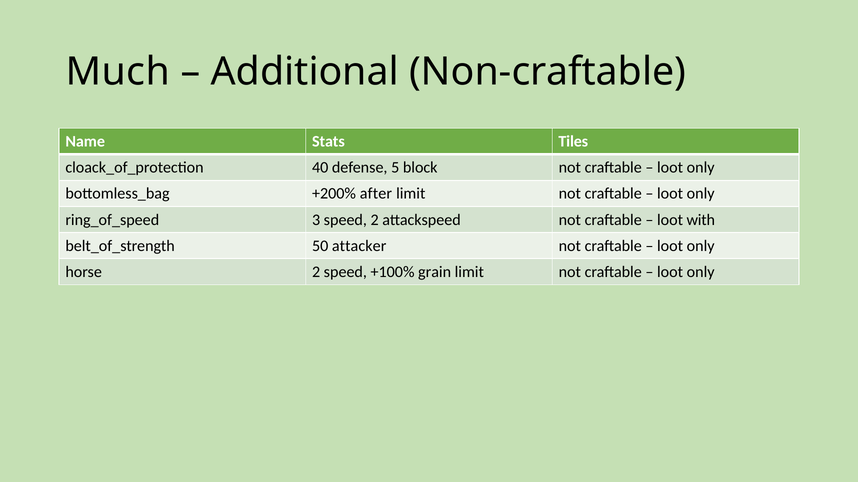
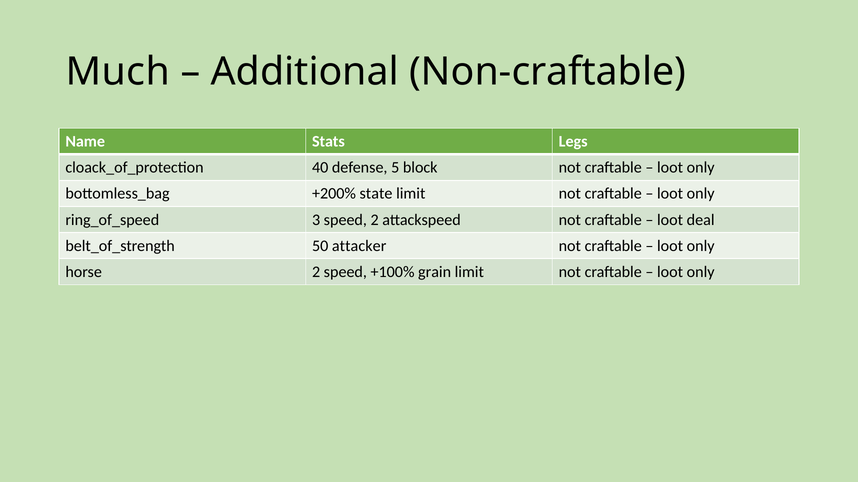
Tiles: Tiles -> Legs
after: after -> state
with: with -> deal
